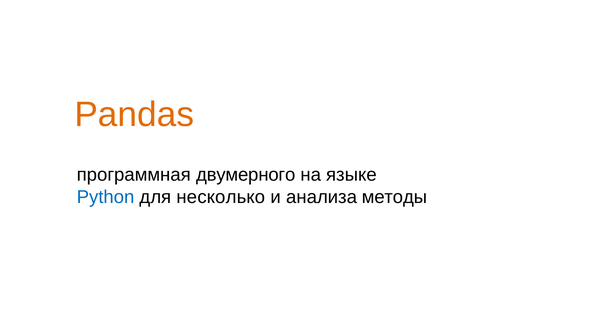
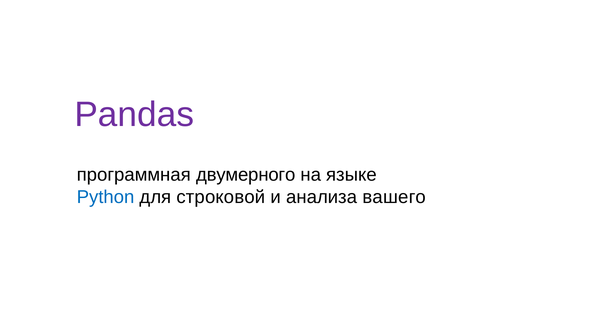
Pandas colour: orange -> purple
несколько: несколько -> строковой
методы: методы -> вашего
